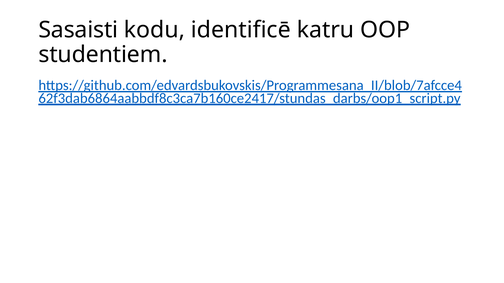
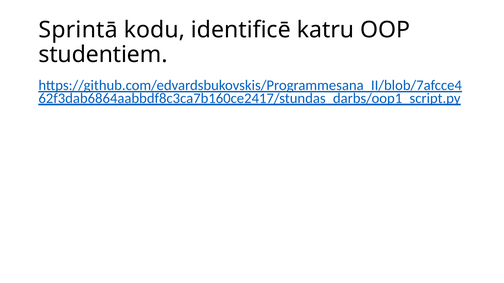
Sasaisti: Sasaisti -> Sprintā
